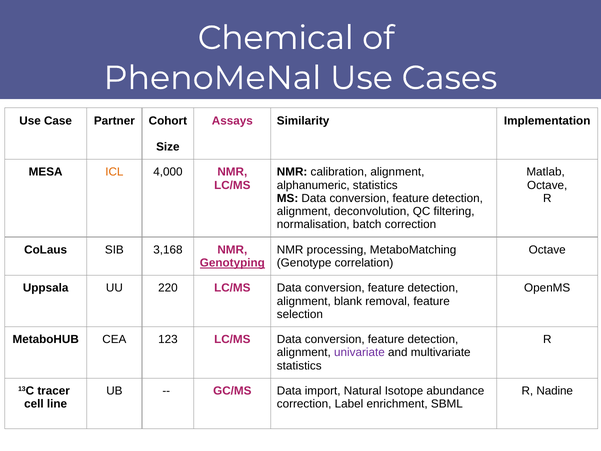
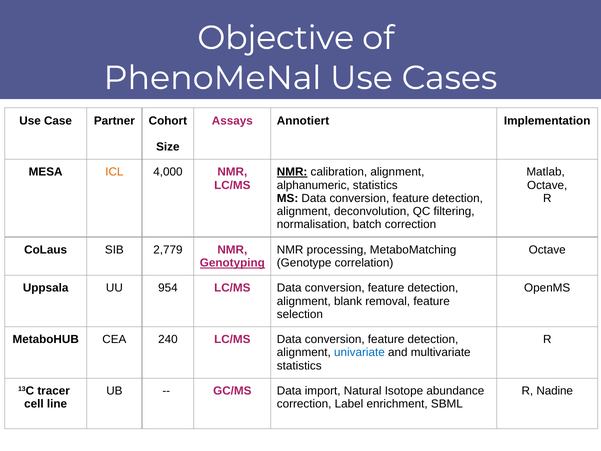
Chemical: Chemical -> Objective
Similarity: Similarity -> Annotiert
NMR at (292, 172) underline: none -> present
3,168: 3,168 -> 2,779
220: 220 -> 954
123: 123 -> 240
univariate colour: purple -> blue
